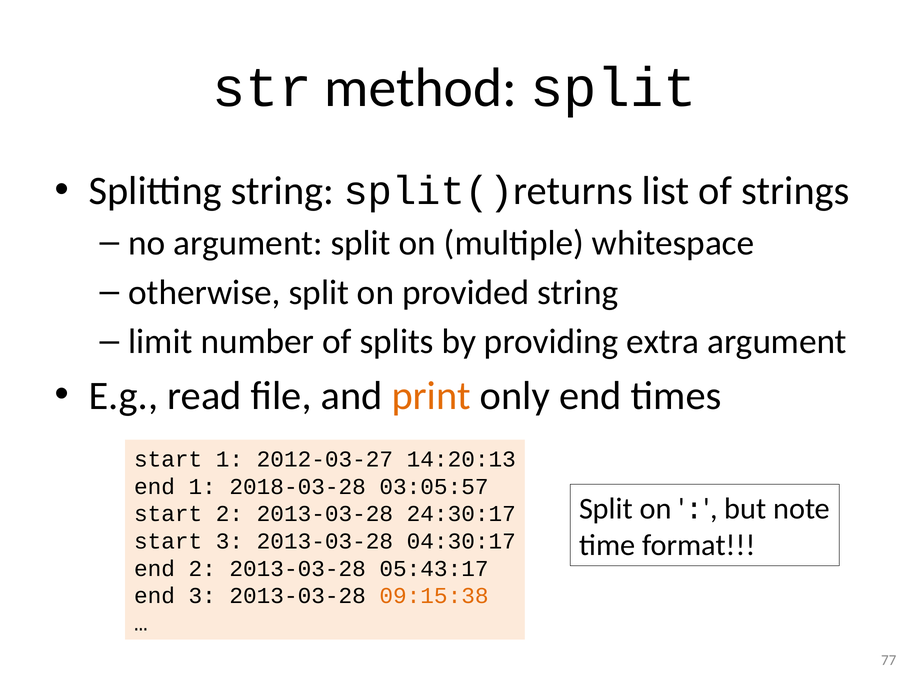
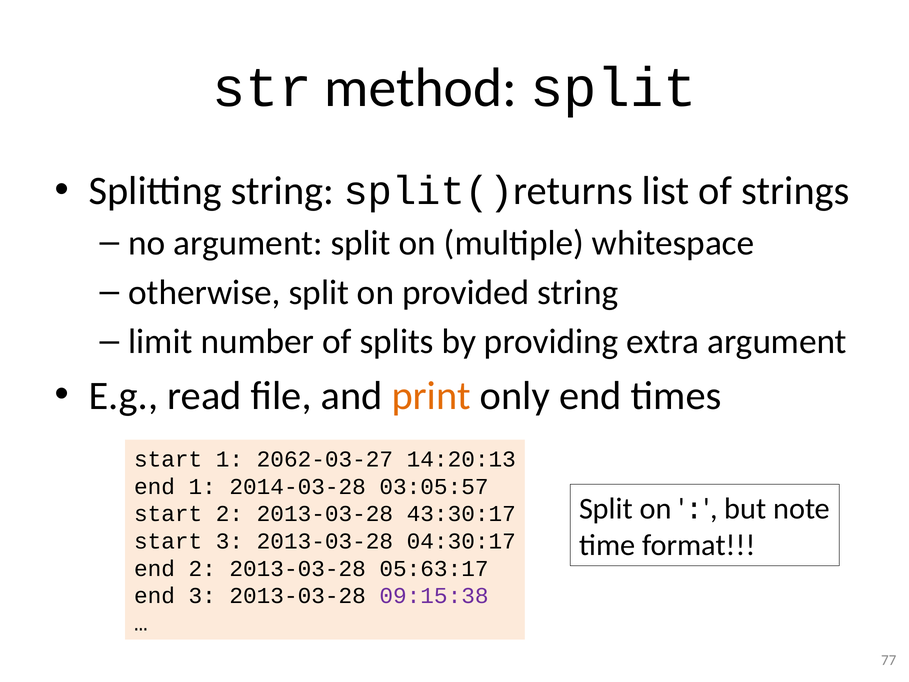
2012-03-27: 2012-03-27 -> 2062-03-27
2018-03-28: 2018-03-28 -> 2014-03-28
24:30:17: 24:30:17 -> 43:30:17
05:43:17: 05:43:17 -> 05:63:17
09:15:38 colour: orange -> purple
